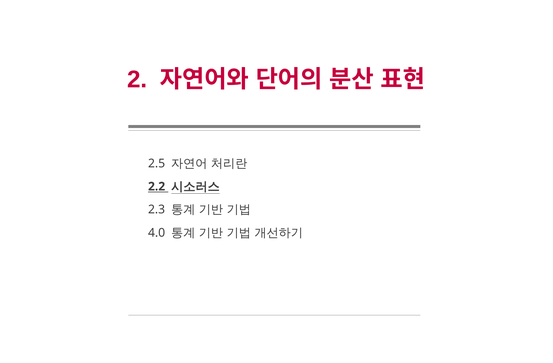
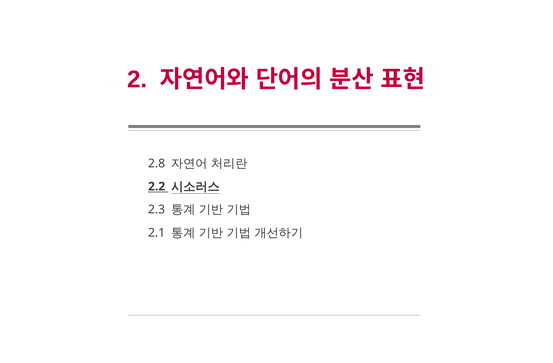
2.5: 2.5 -> 2.8
4.0: 4.0 -> 2.1
